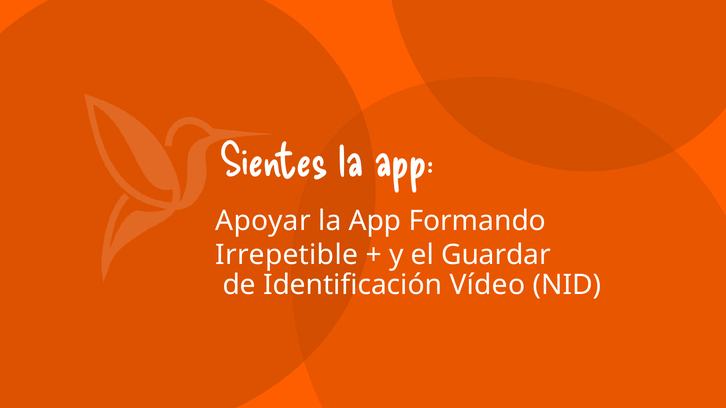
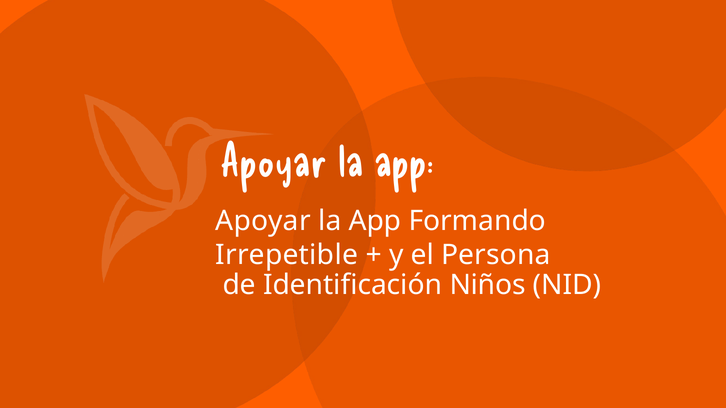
Sientes at (274, 162): Sientes -> Apoyar
Guardar: Guardar -> Persona
Vídeo: Vídeo -> Niños
